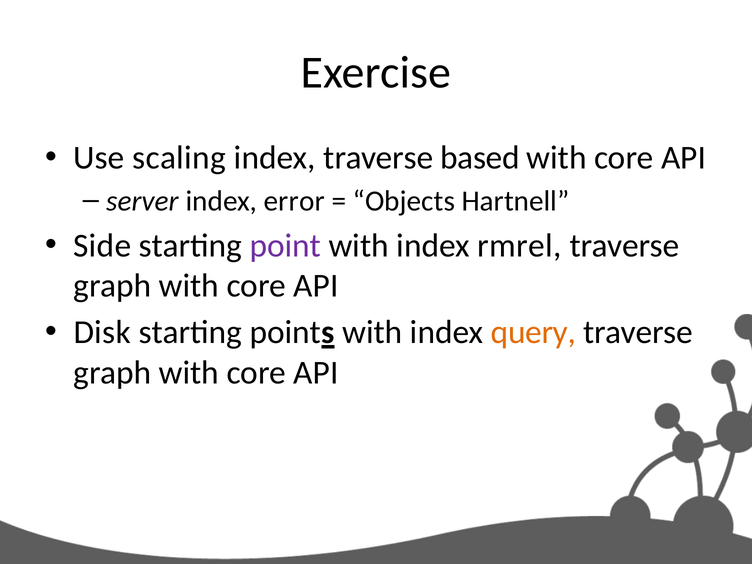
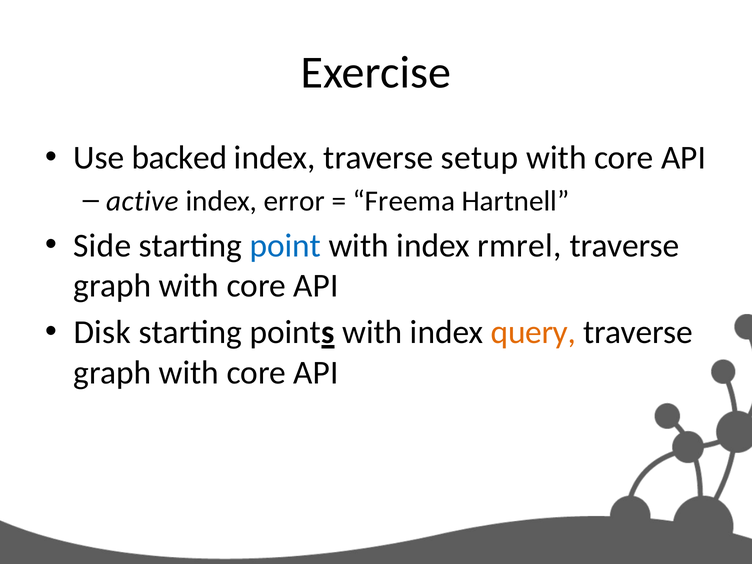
scaling: scaling -> backed
based: based -> setup
server: server -> active
Objects: Objects -> Freema
point colour: purple -> blue
